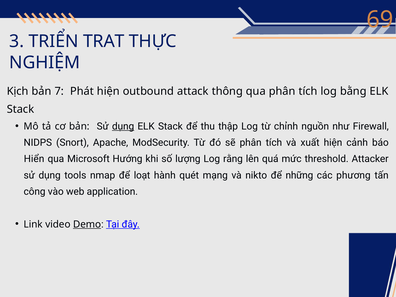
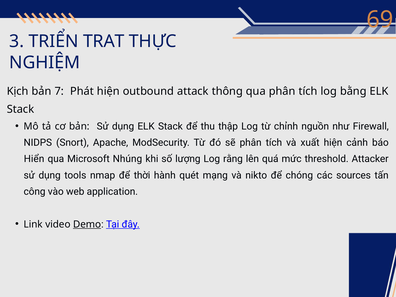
dụng at (123, 126) underline: present -> none
Hướng: Hướng -> Nhúng
loạt: loạt -> thời
những: những -> chóng
phương: phương -> sources
